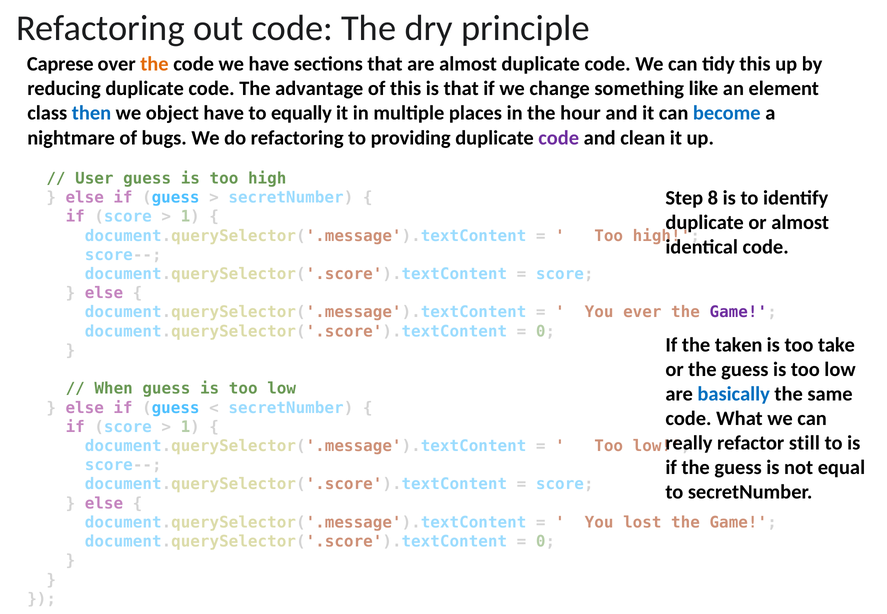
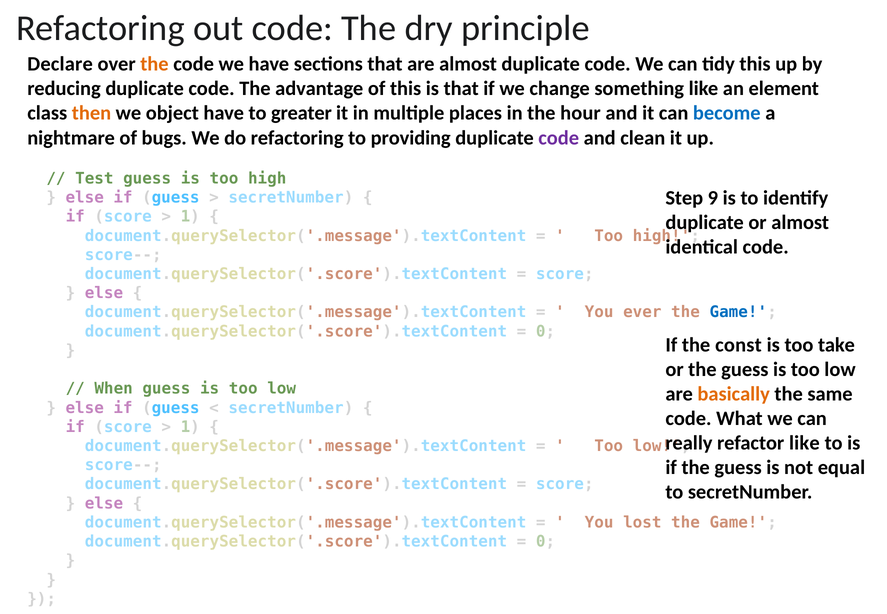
Caprese: Caprese -> Declare
then colour: blue -> orange
equally: equally -> greater
User: User -> Test
8: 8 -> 9
Game at (738, 312) colour: purple -> blue
taken: taken -> const
basically colour: blue -> orange
refactor still: still -> like
